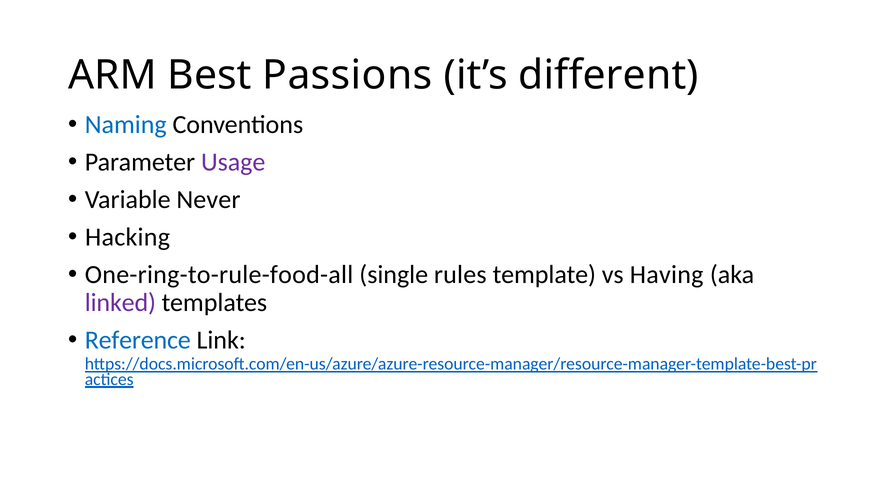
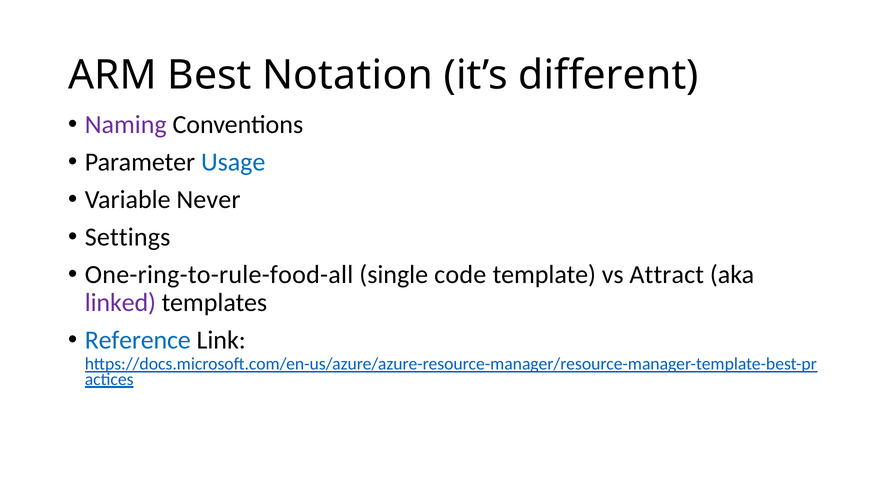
Passions: Passions -> Notation
Naming colour: blue -> purple
Usage colour: purple -> blue
Hacking: Hacking -> Settings
rules: rules -> code
Having: Having -> Attract
